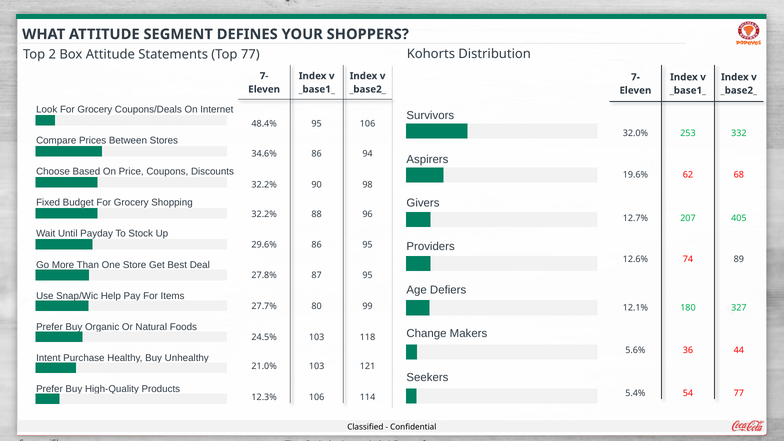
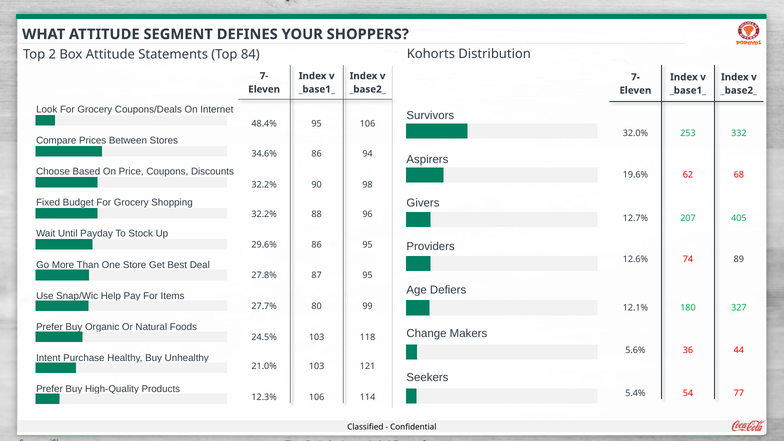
Top 77: 77 -> 84
